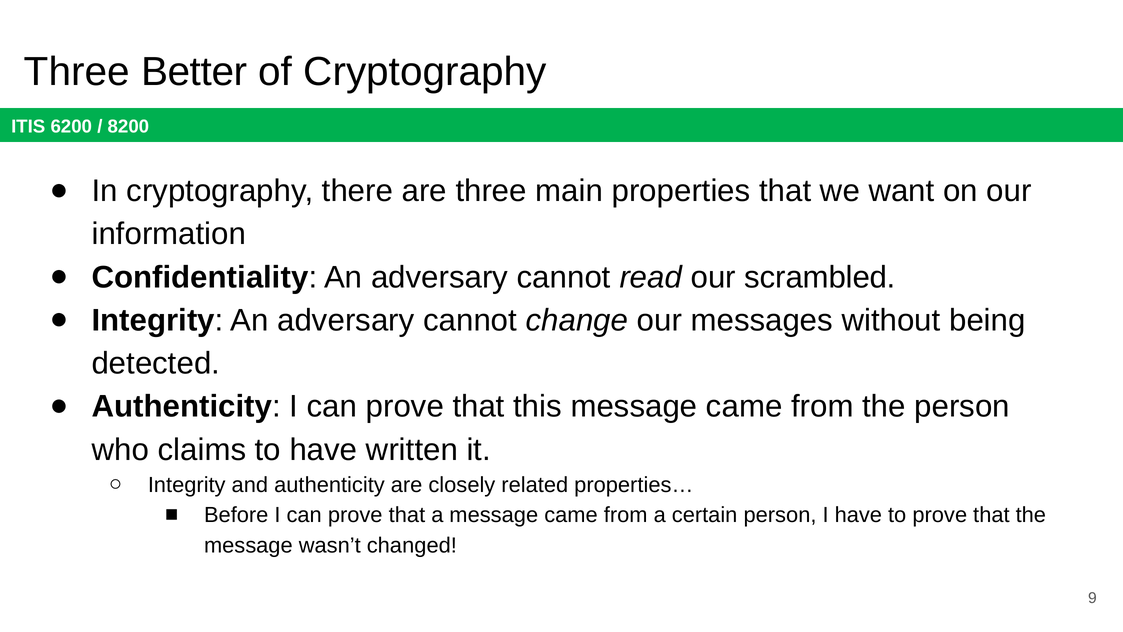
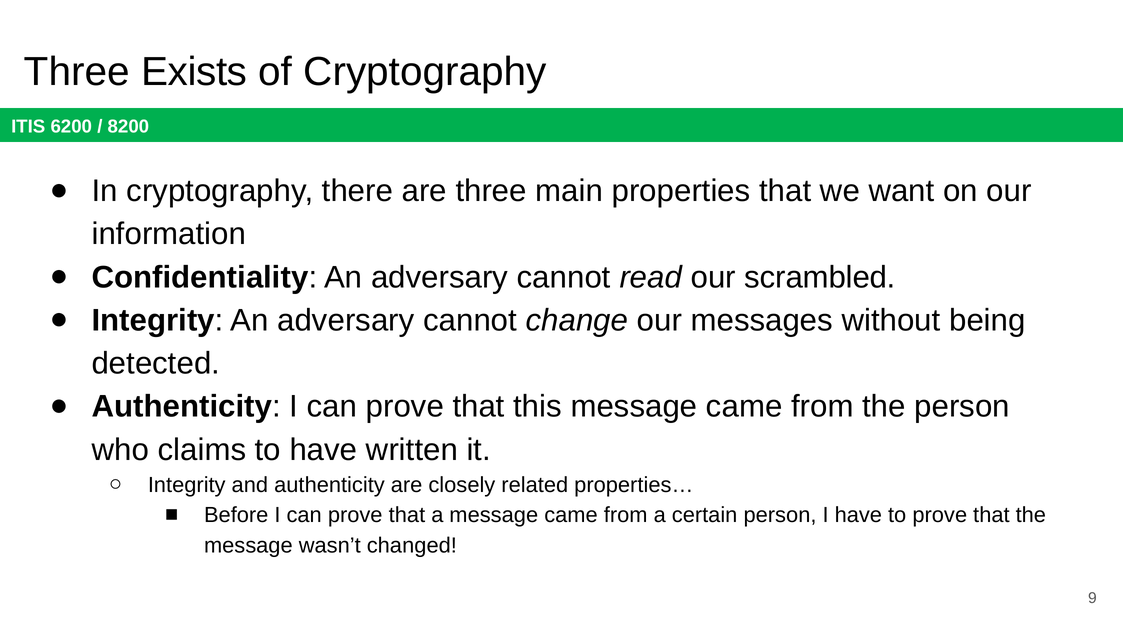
Better: Better -> Exists
